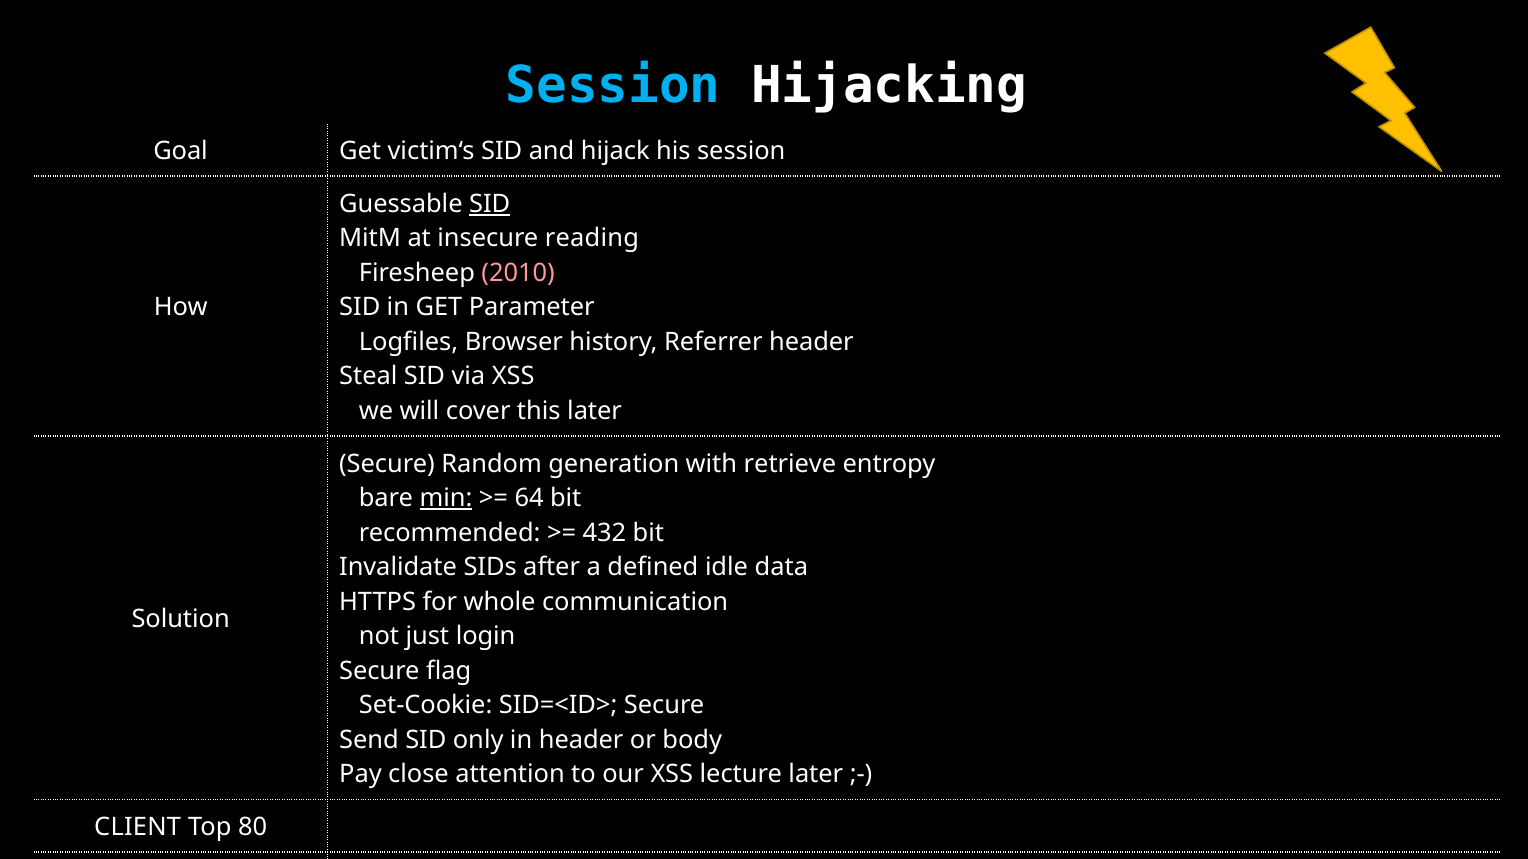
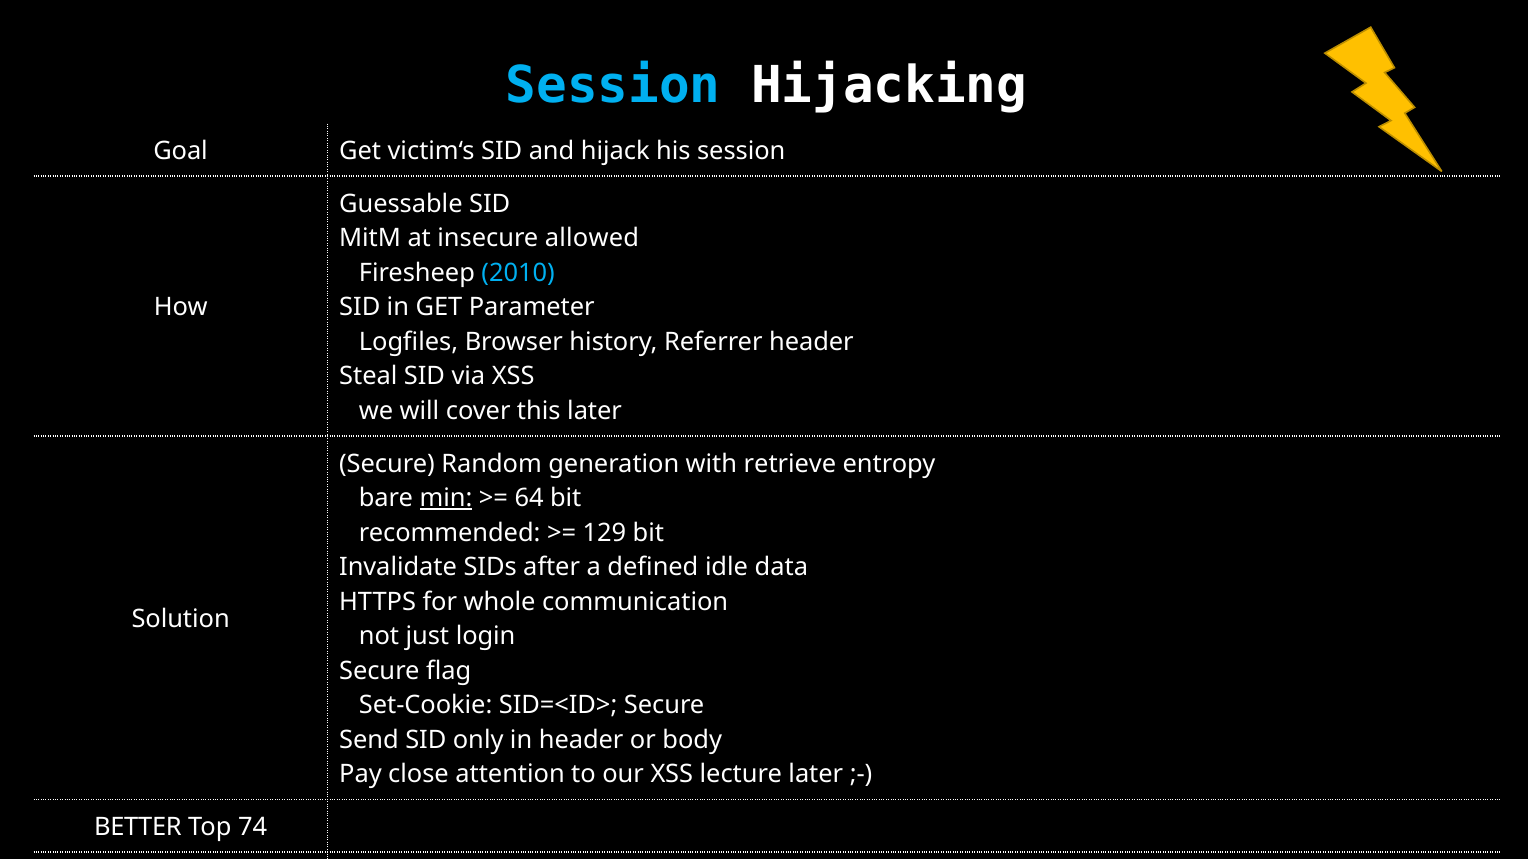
SID at (490, 204) underline: present -> none
reading: reading -> allowed
2010 colour: pink -> light blue
432: 432 -> 129
CLIENT: CLIENT -> BETTER
80: 80 -> 74
